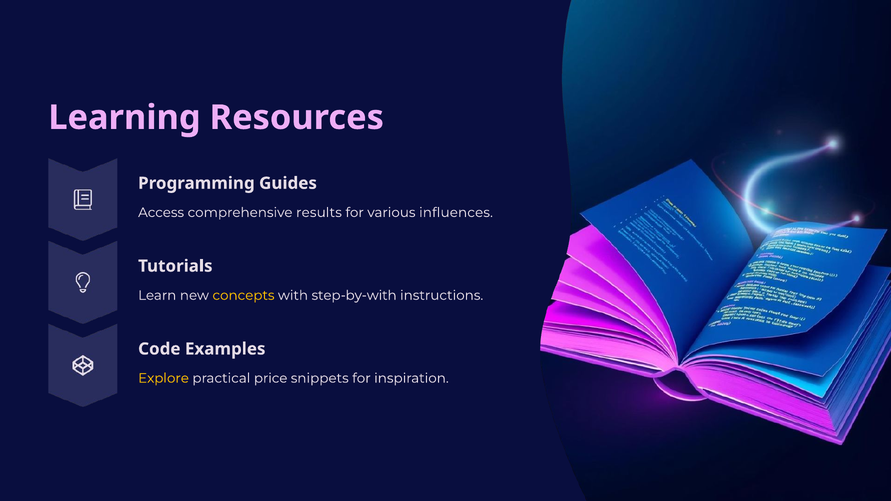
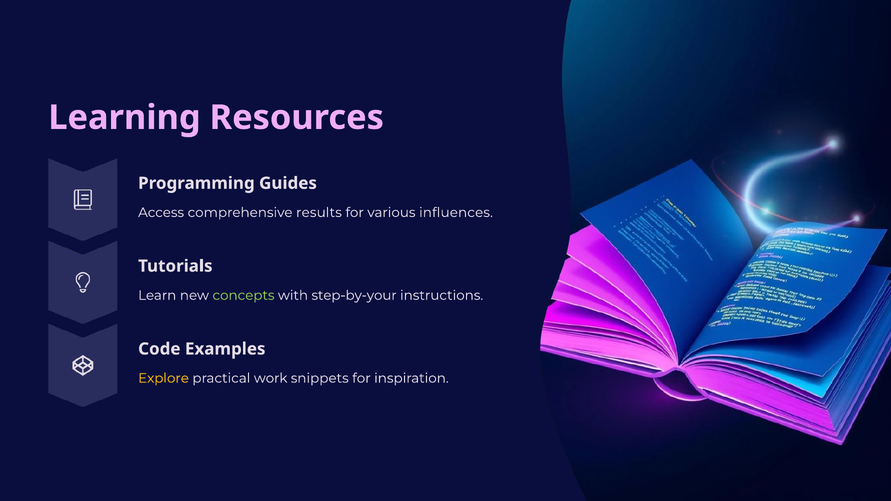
concepts colour: yellow -> light green
step-by-with: step-by-with -> step-by-your
price: price -> work
